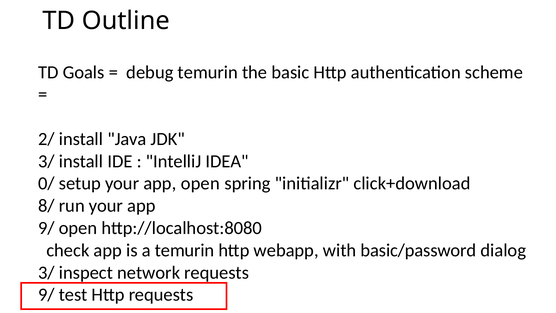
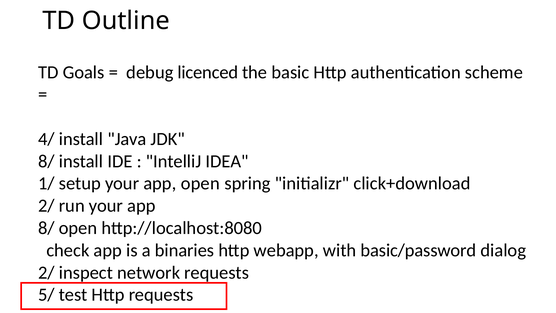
debug temurin: temurin -> licenced
2/: 2/ -> 4/
3/ at (46, 161): 3/ -> 8/
0/: 0/ -> 1/
8/ at (46, 206): 8/ -> 2/
9/ at (46, 228): 9/ -> 8/
a temurin: temurin -> binaries
3/ at (46, 272): 3/ -> 2/
9/ at (46, 295): 9/ -> 5/
